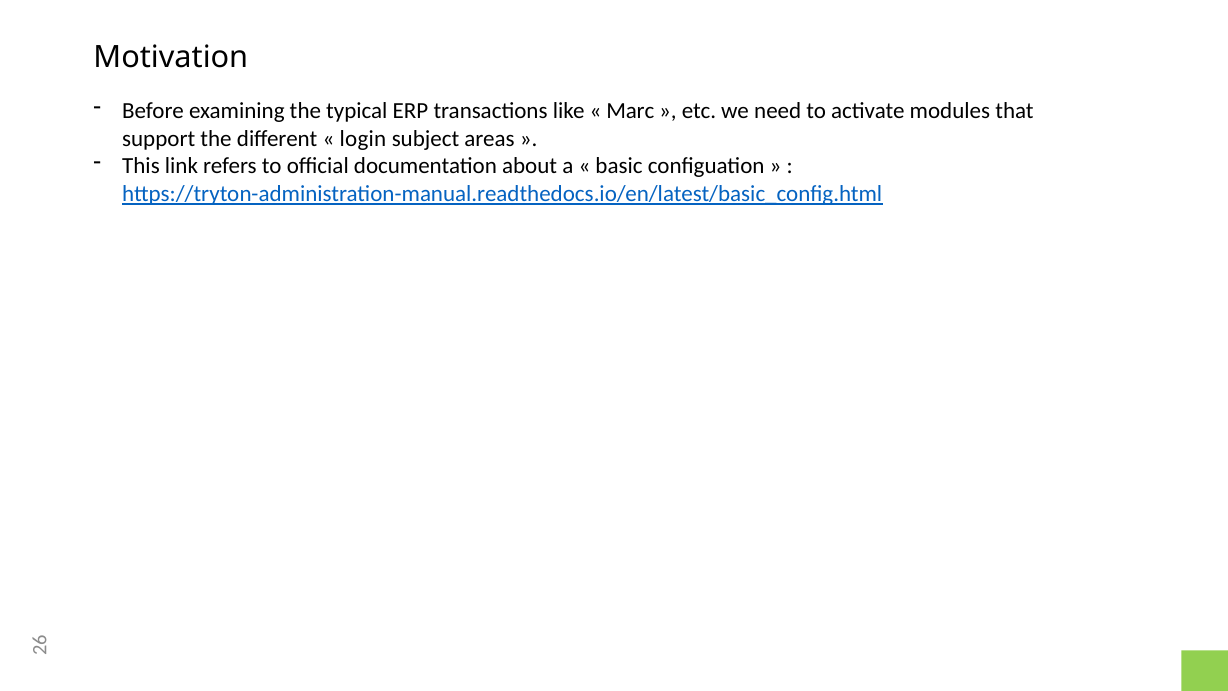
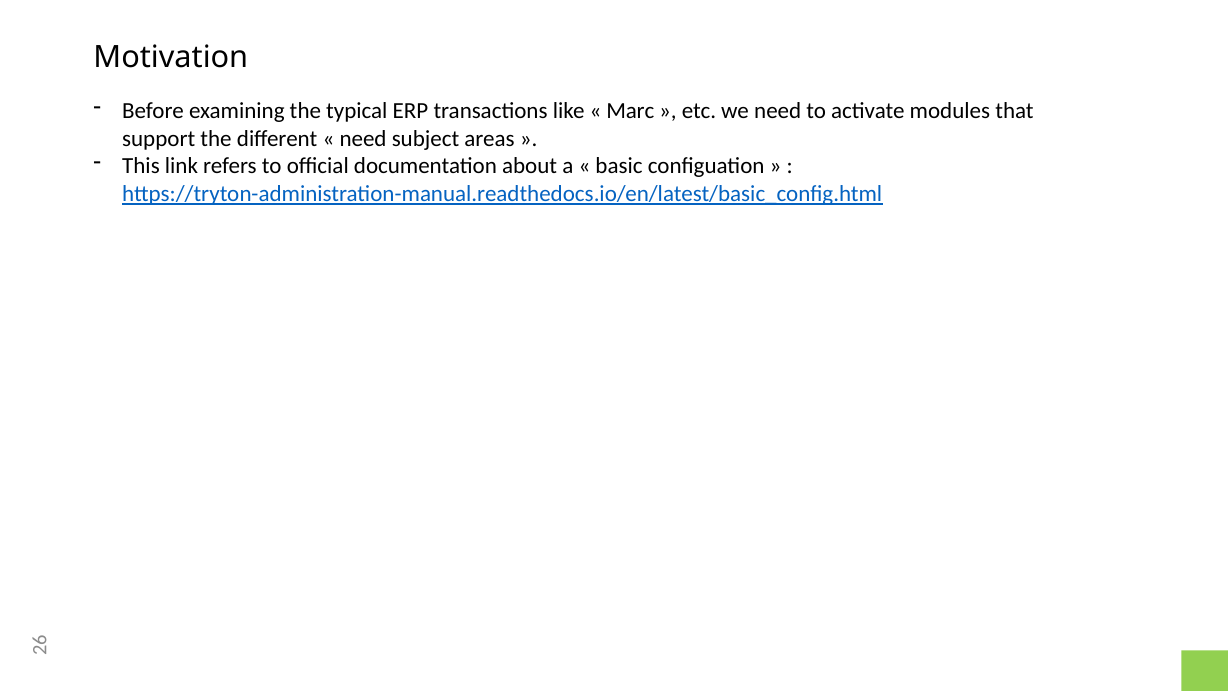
login at (363, 138): login -> need
